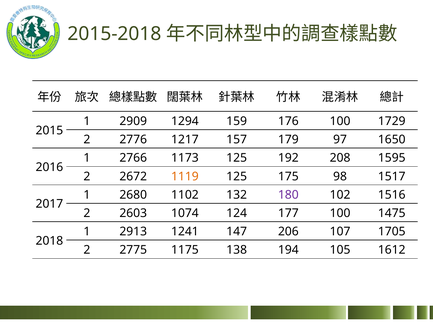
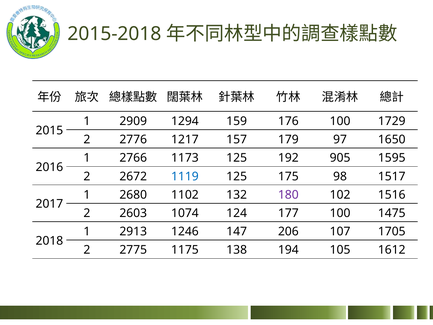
208: 208 -> 905
1119 colour: orange -> blue
1241: 1241 -> 1246
